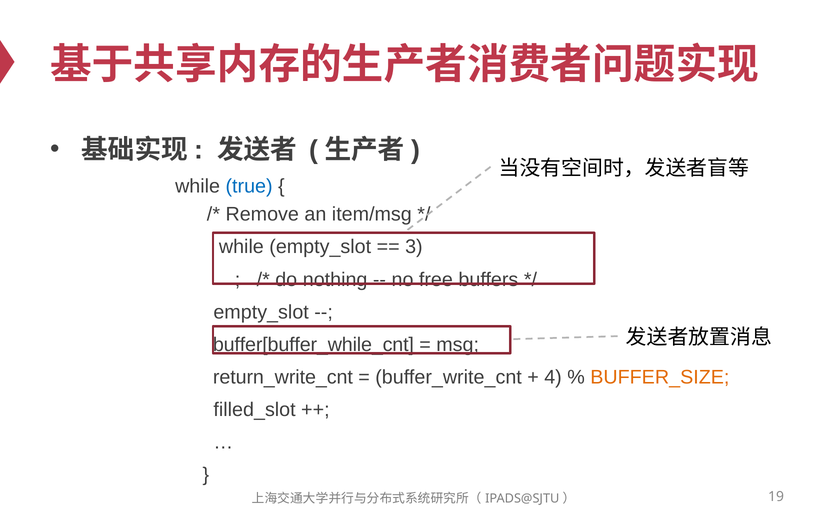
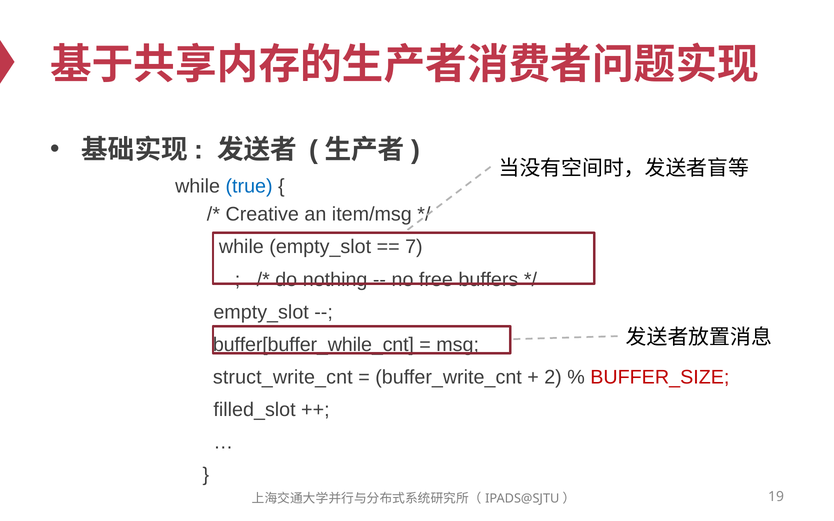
Remove: Remove -> Creative
3: 3 -> 7
return_write_cnt: return_write_cnt -> struct_write_cnt
4: 4 -> 2
BUFFER_SIZE colour: orange -> red
